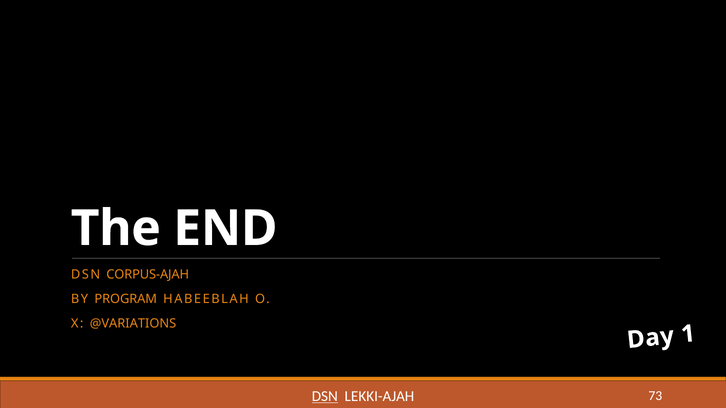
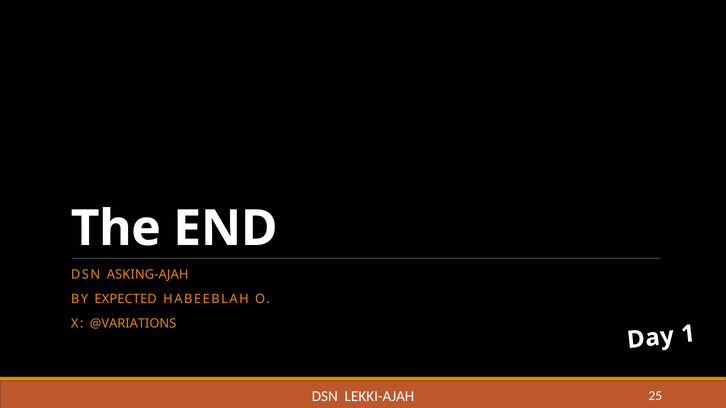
CORPUS-AJAH: CORPUS-AJAH -> ASKING-AJAH
PROGRAM: PROGRAM -> EXPECTED
DSN at (325, 397) underline: present -> none
73: 73 -> 25
